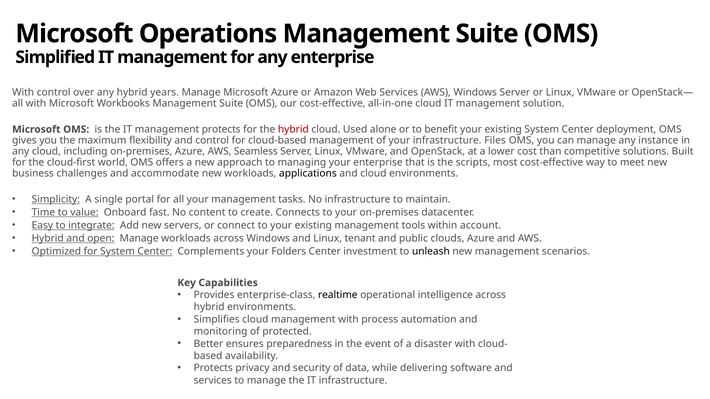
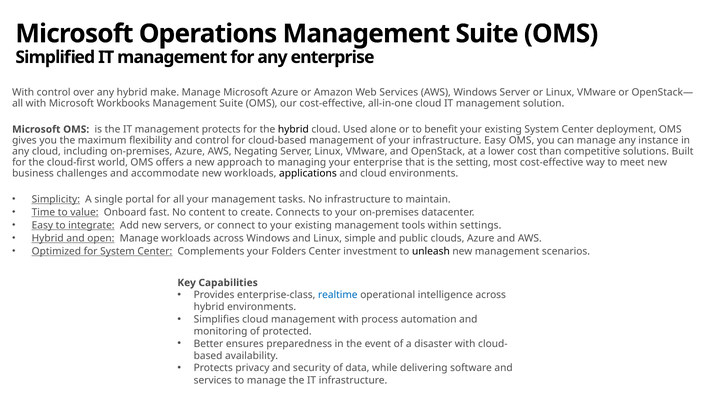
years: years -> make
hybrid at (293, 129) colour: red -> black
infrastructure Files: Files -> Easy
Seamless: Seamless -> Negating
scripts: scripts -> setting
account: account -> settings
tenant: tenant -> simple
realtime colour: black -> blue
